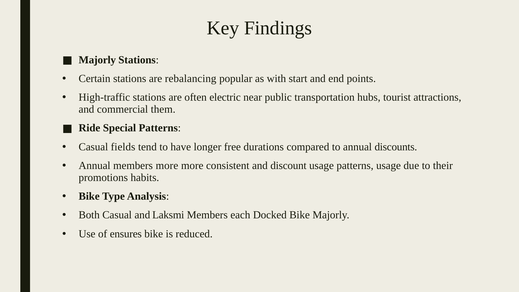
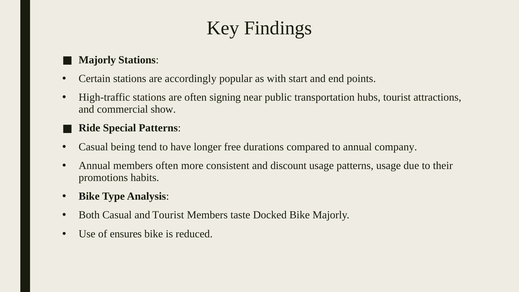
rebalancing: rebalancing -> accordingly
electric: electric -> signing
them: them -> show
fields: fields -> being
discounts: discounts -> company
members more: more -> often
and Laksmi: Laksmi -> Tourist
each: each -> taste
